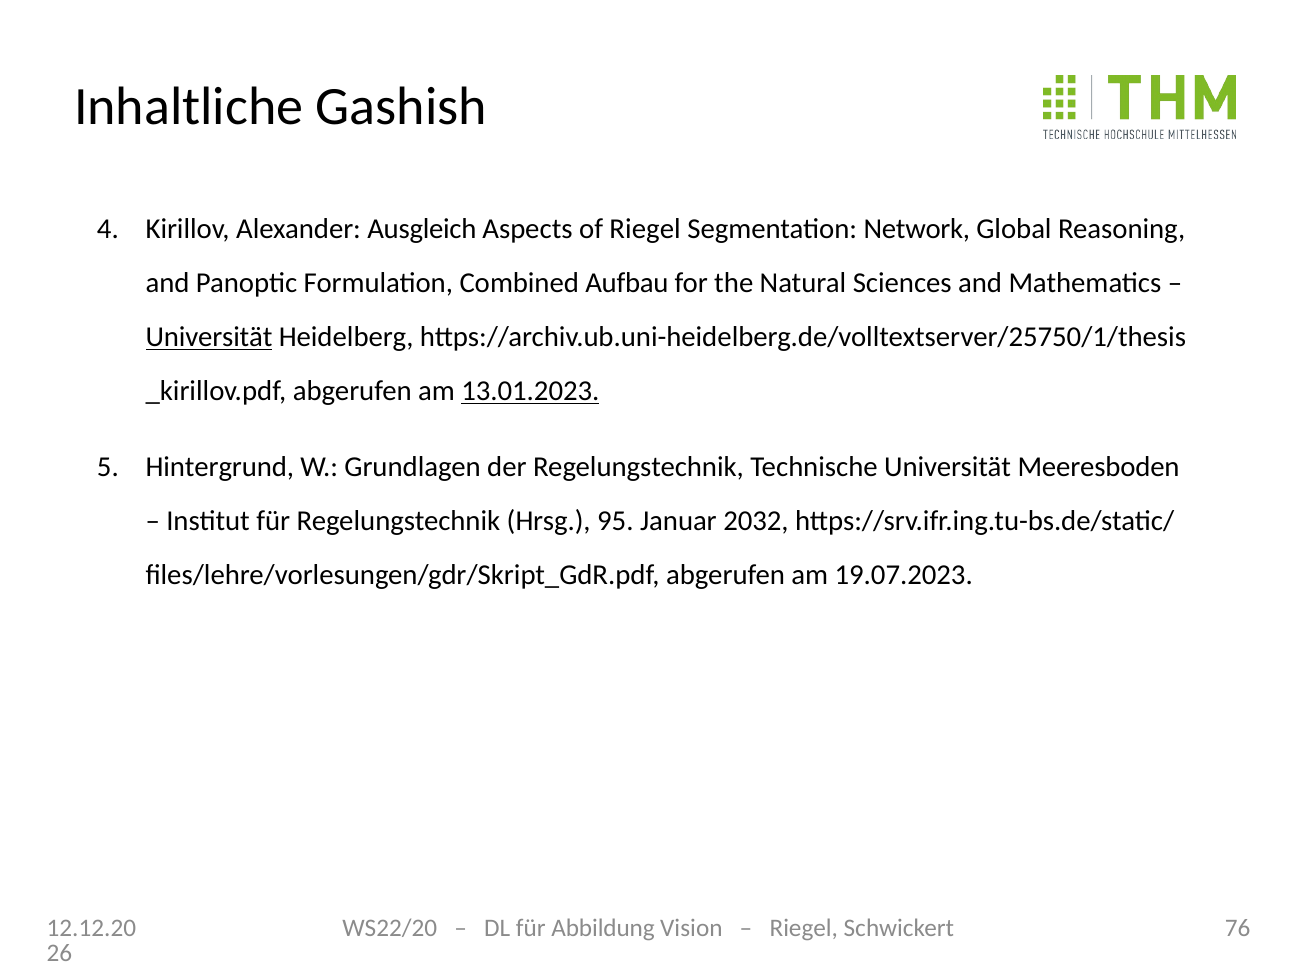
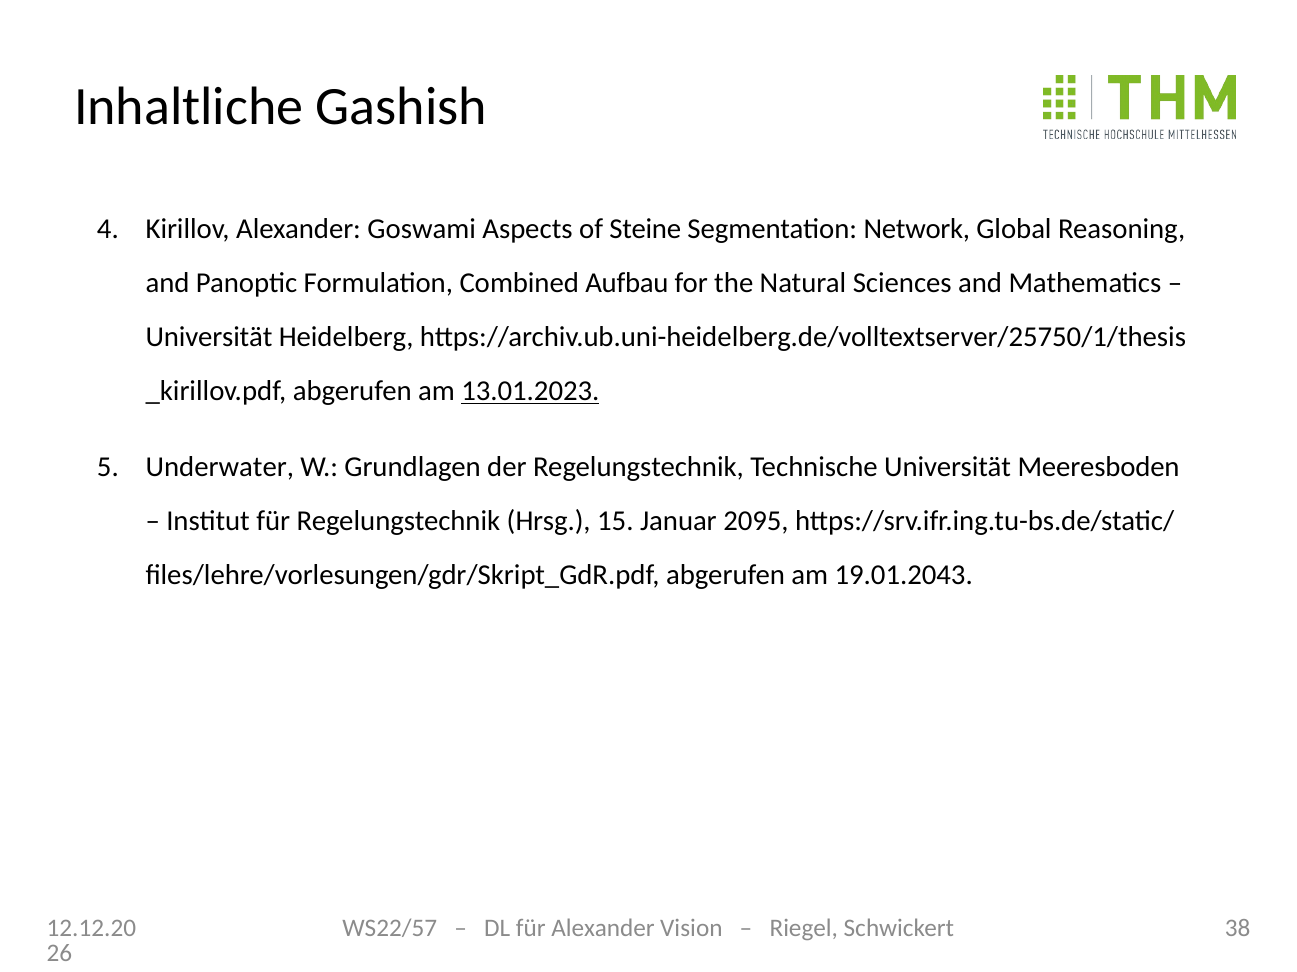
Ausgleich: Ausgleich -> Goswami
of Riegel: Riegel -> Steine
Universität at (209, 337) underline: present -> none
Hintergrund: Hintergrund -> Underwater
95: 95 -> 15
2032: 2032 -> 2095
19.07.2023: 19.07.2023 -> 19.01.2043
WS22/20: WS22/20 -> WS22/57
für Abbildung: Abbildung -> Alexander
76: 76 -> 38
